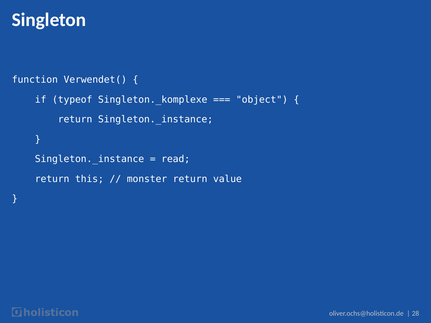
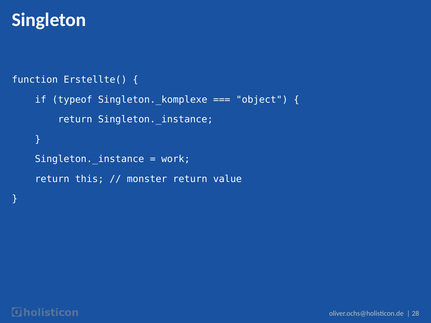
Verwendet(: Verwendet( -> Erstellte(
read: read -> work
